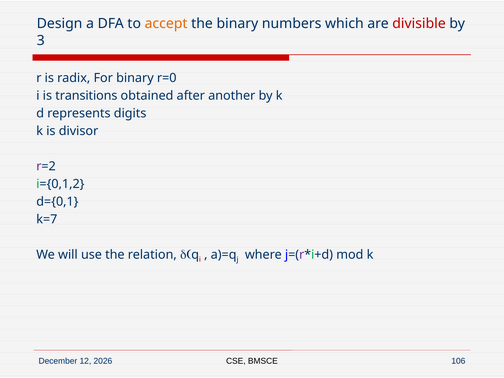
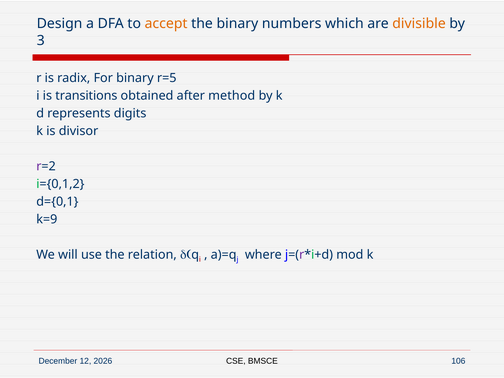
divisible colour: red -> orange
r=0: r=0 -> r=5
another: another -> method
k=7: k=7 -> k=9
